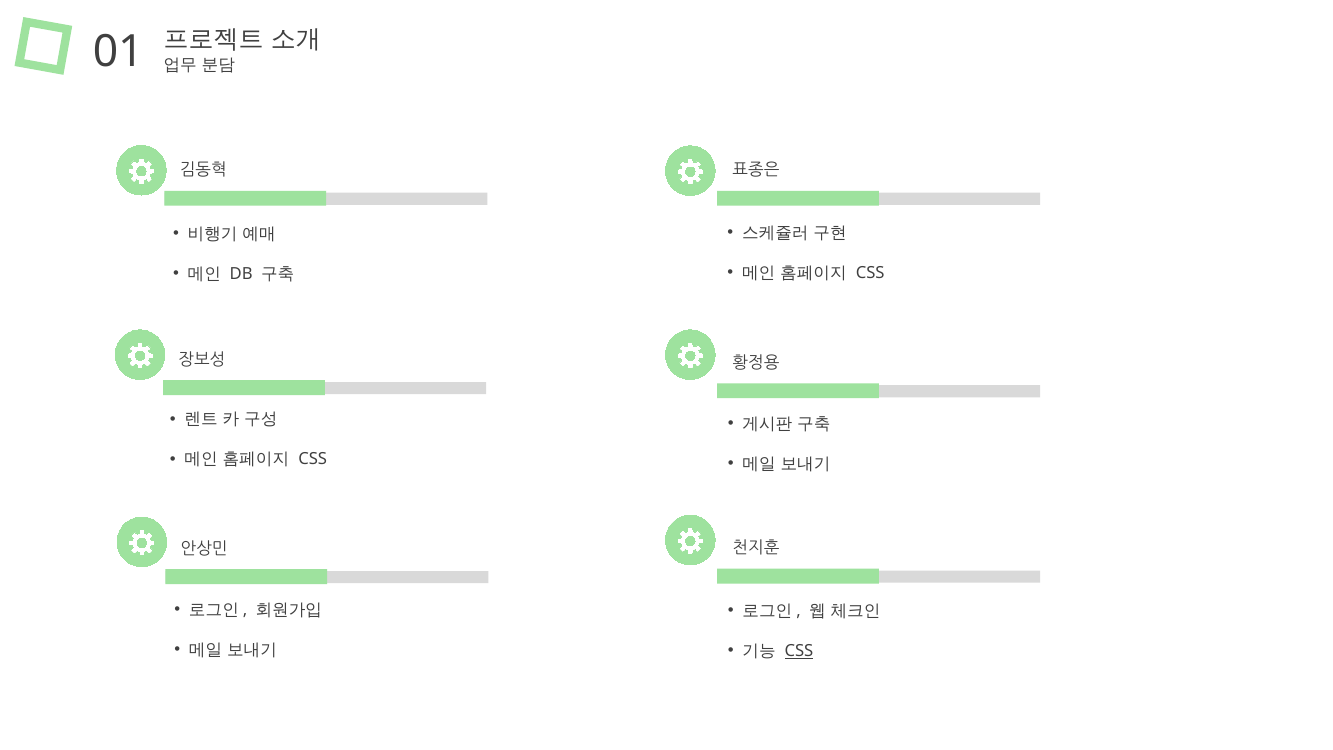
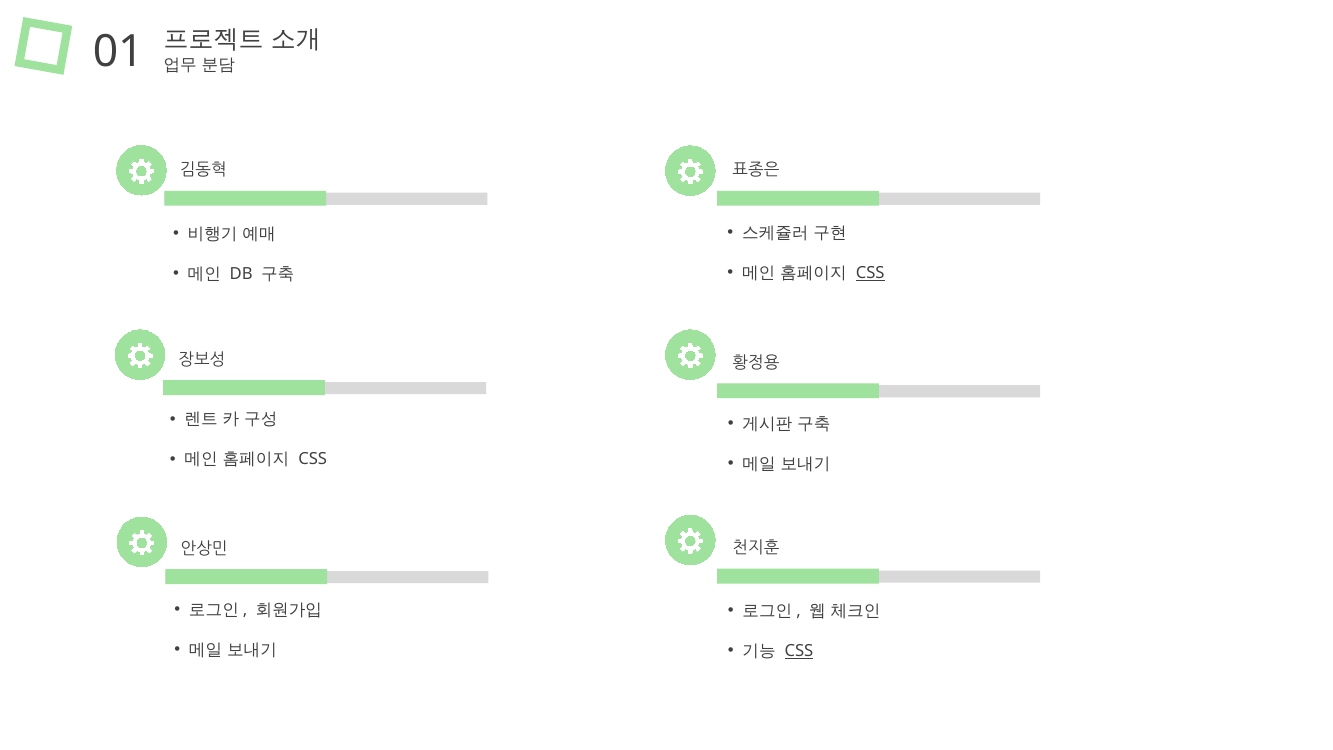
CSS at (870, 273) underline: none -> present
